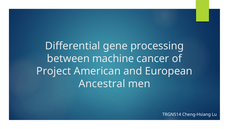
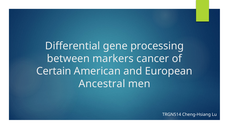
machine: machine -> markers
Project: Project -> Certain
